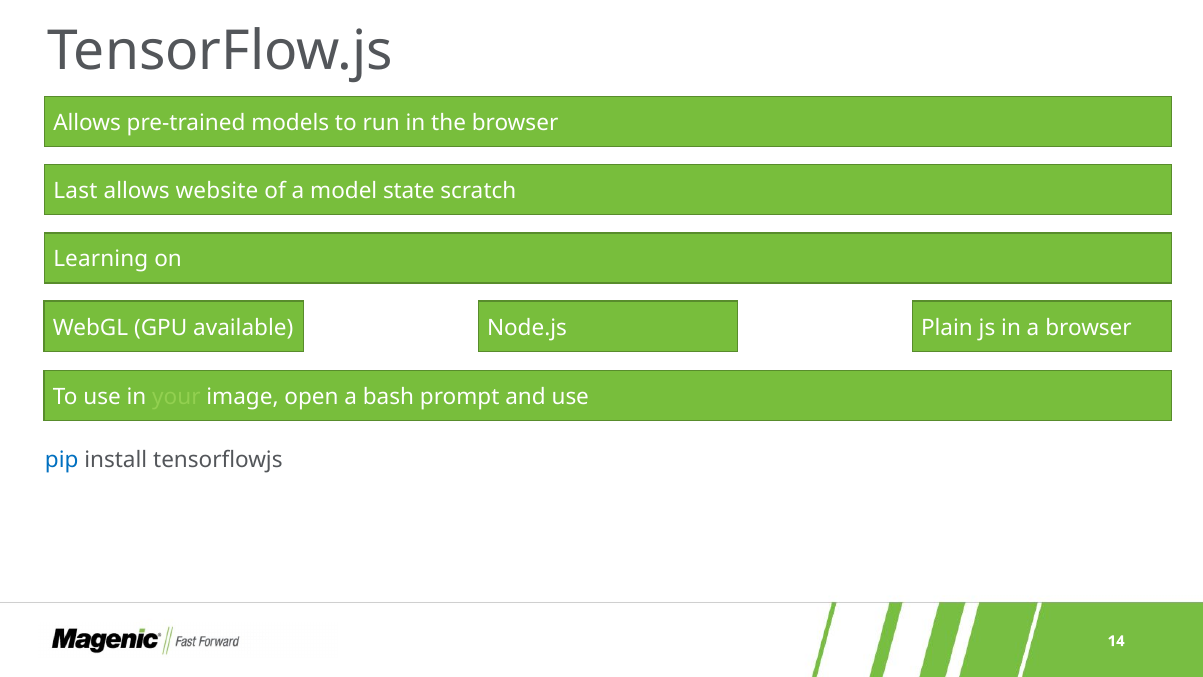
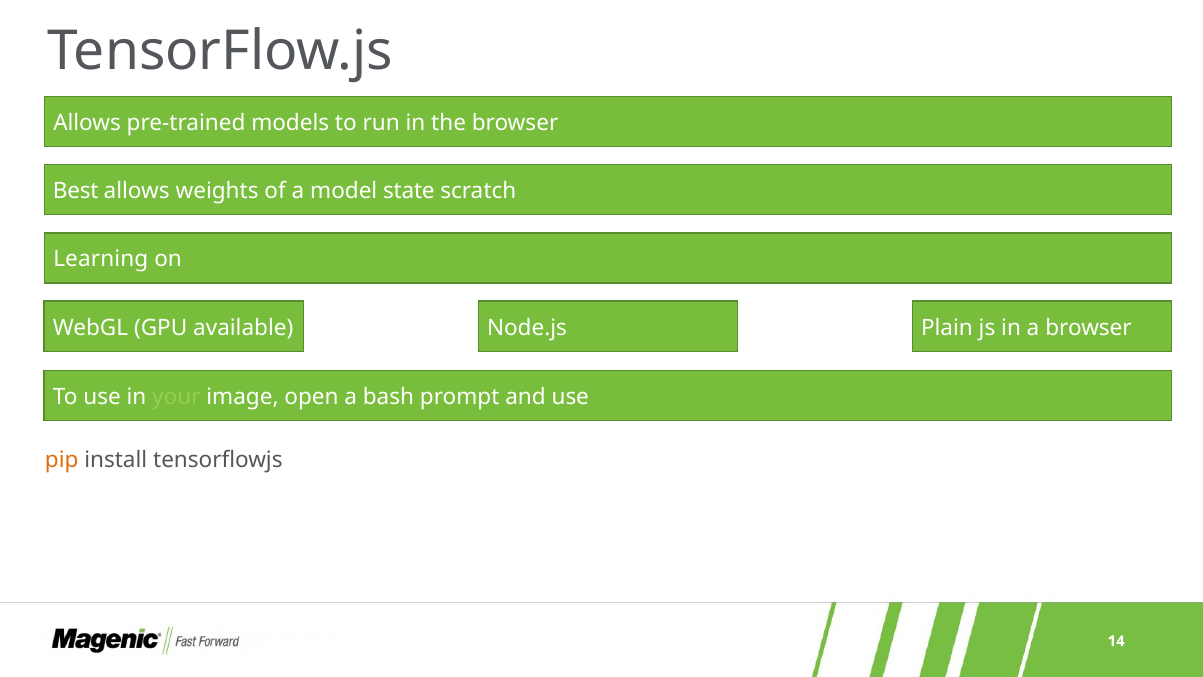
Last: Last -> Best
website: website -> weights
pip colour: blue -> orange
